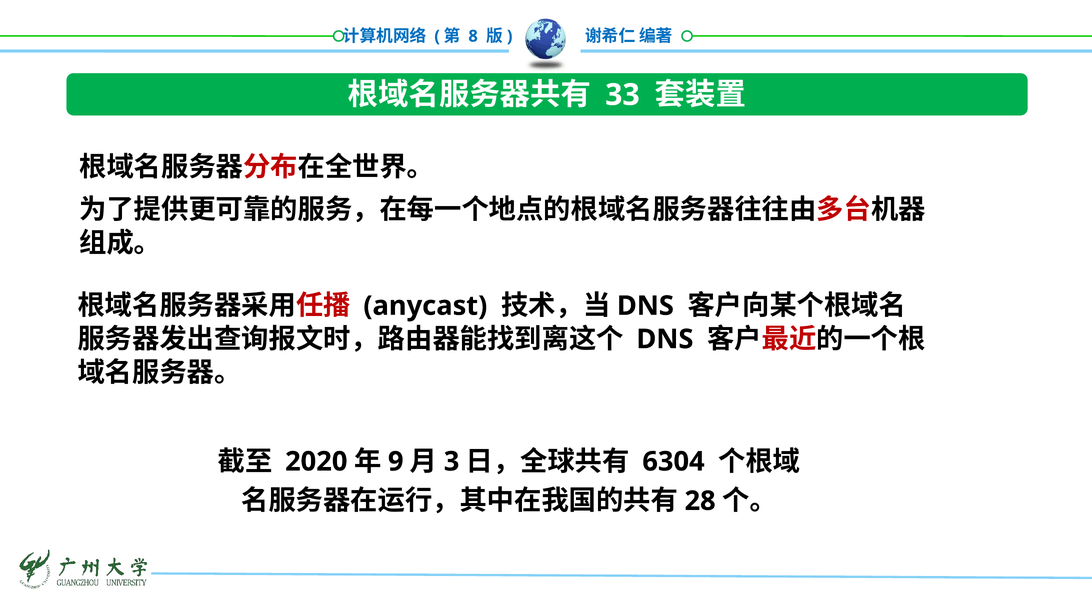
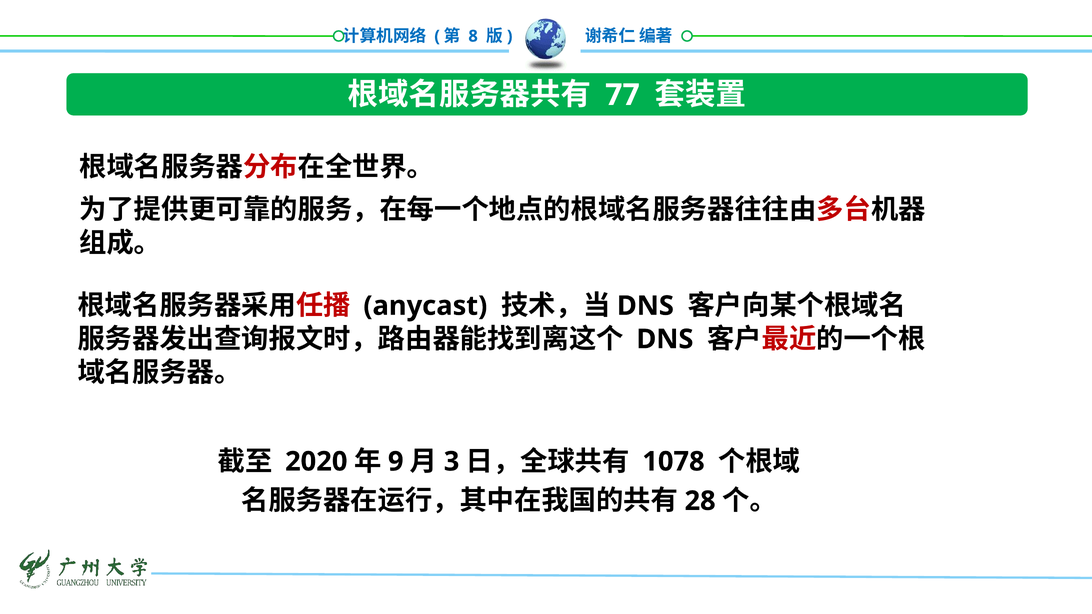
33: 33 -> 77
6304: 6304 -> 1078
